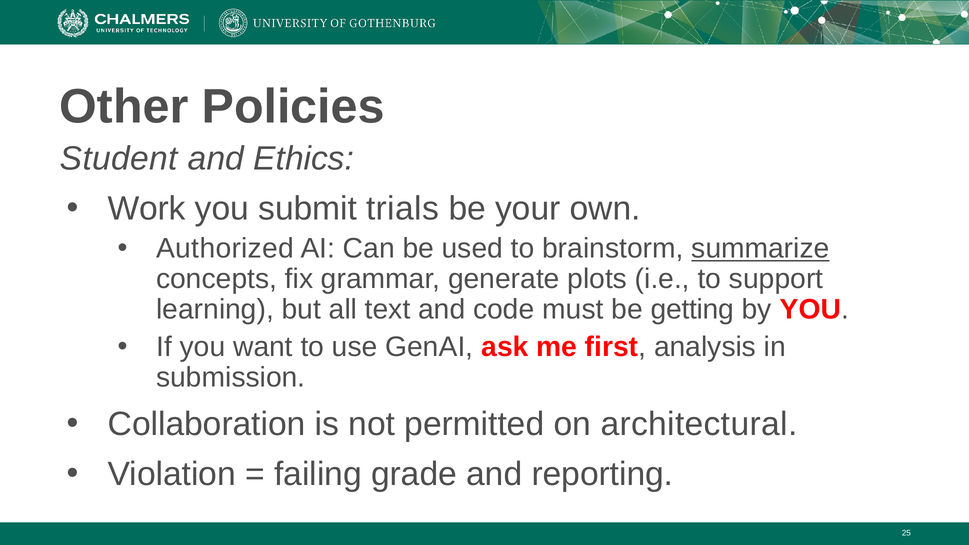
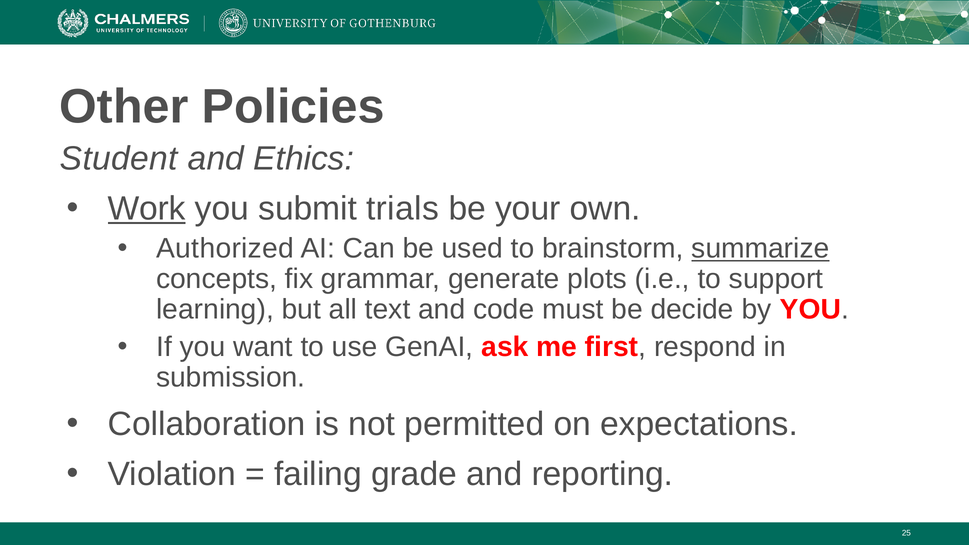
Work underline: none -> present
getting: getting -> decide
analysis: analysis -> respond
architectural: architectural -> expectations
